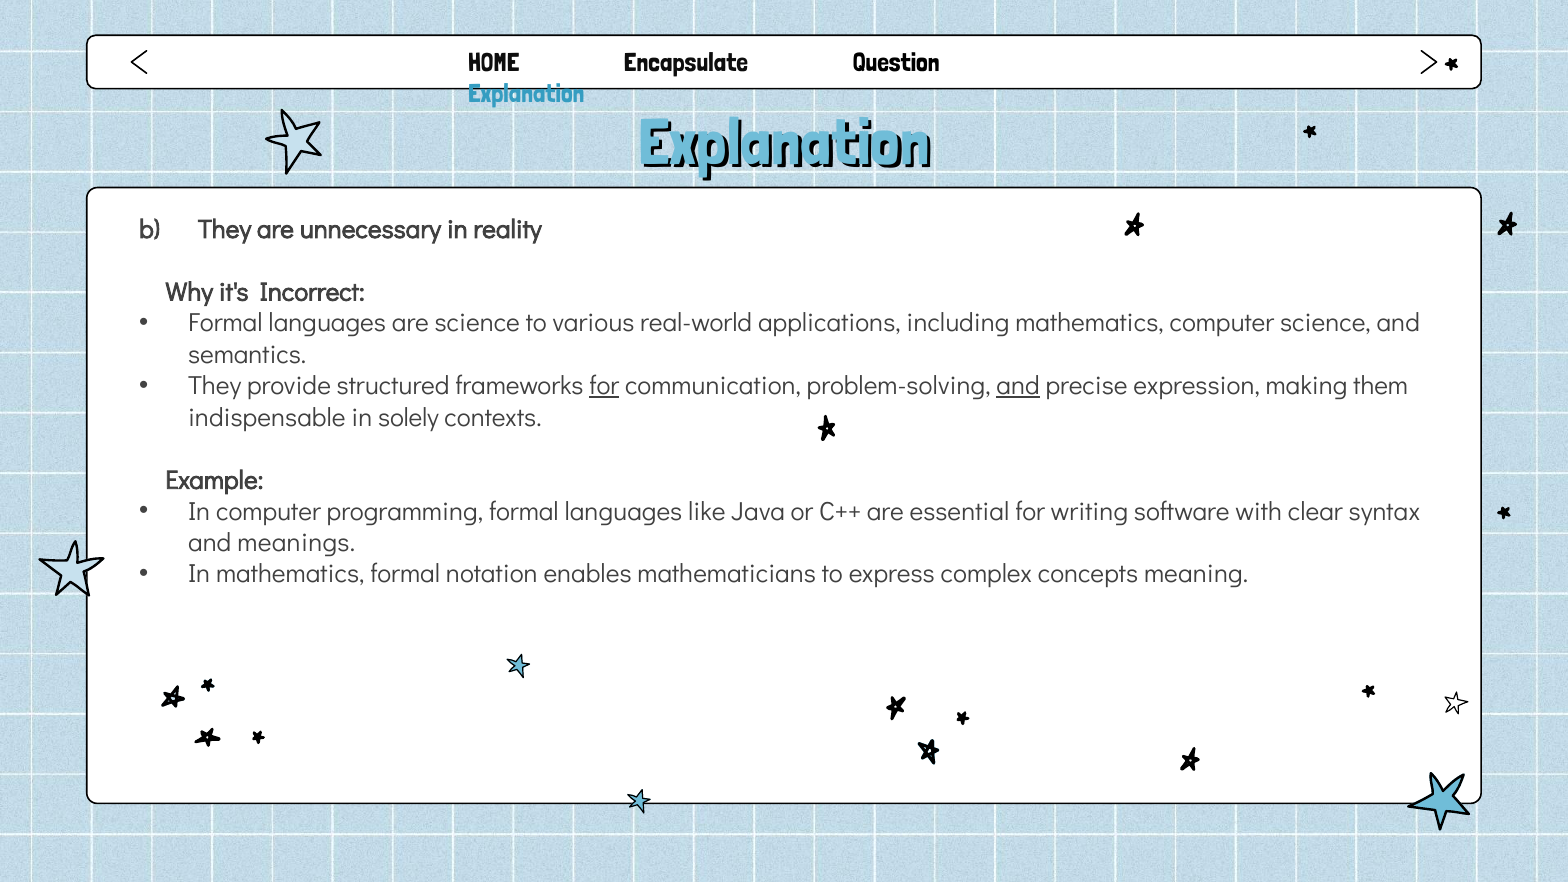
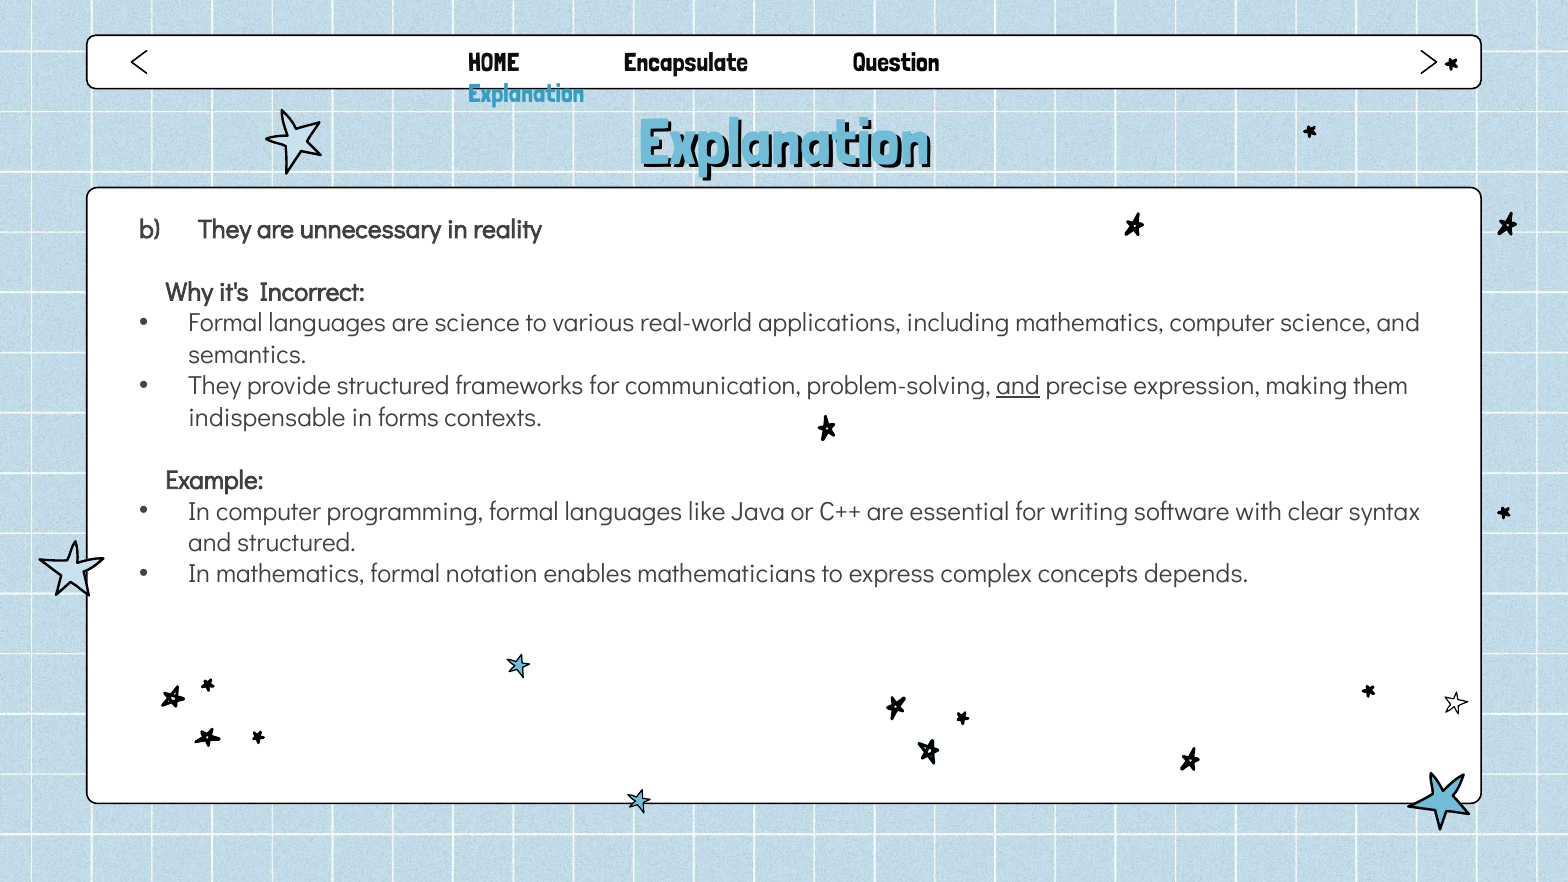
for at (604, 386) underline: present -> none
solely: solely -> forms
and meanings: meanings -> structured
meaning: meaning -> depends
